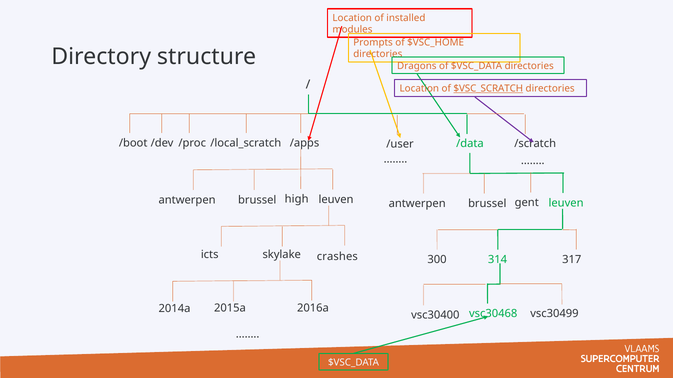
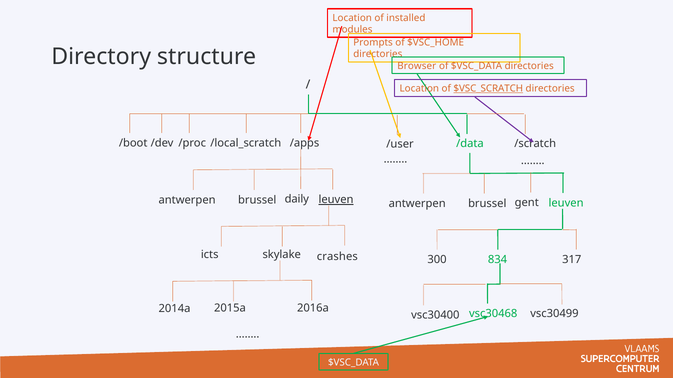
Dragons: Dragons -> Browser
high: high -> daily
leuven at (336, 200) underline: none -> present
314: 314 -> 834
